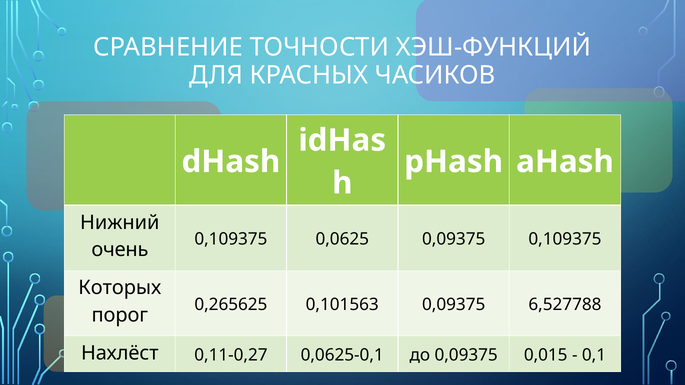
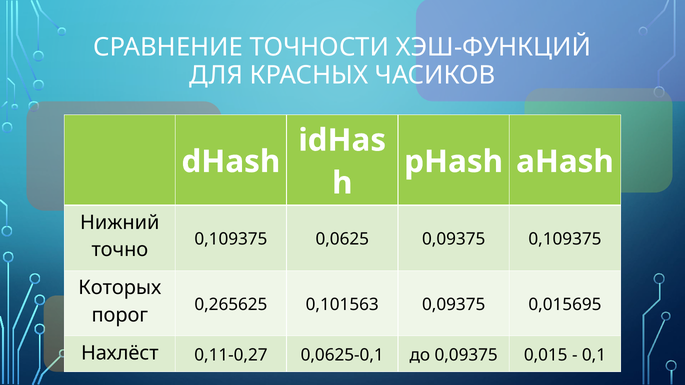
очень: очень -> точно
6,527788: 6,527788 -> 0,015695
